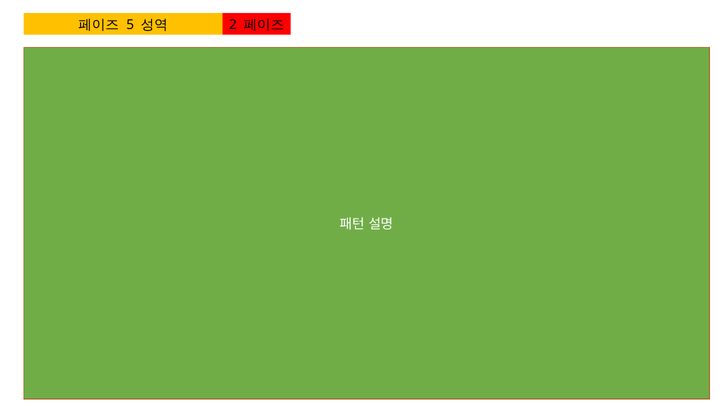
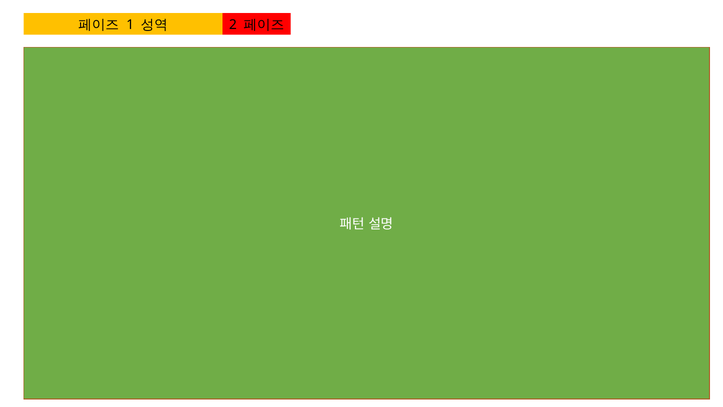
5: 5 -> 1
